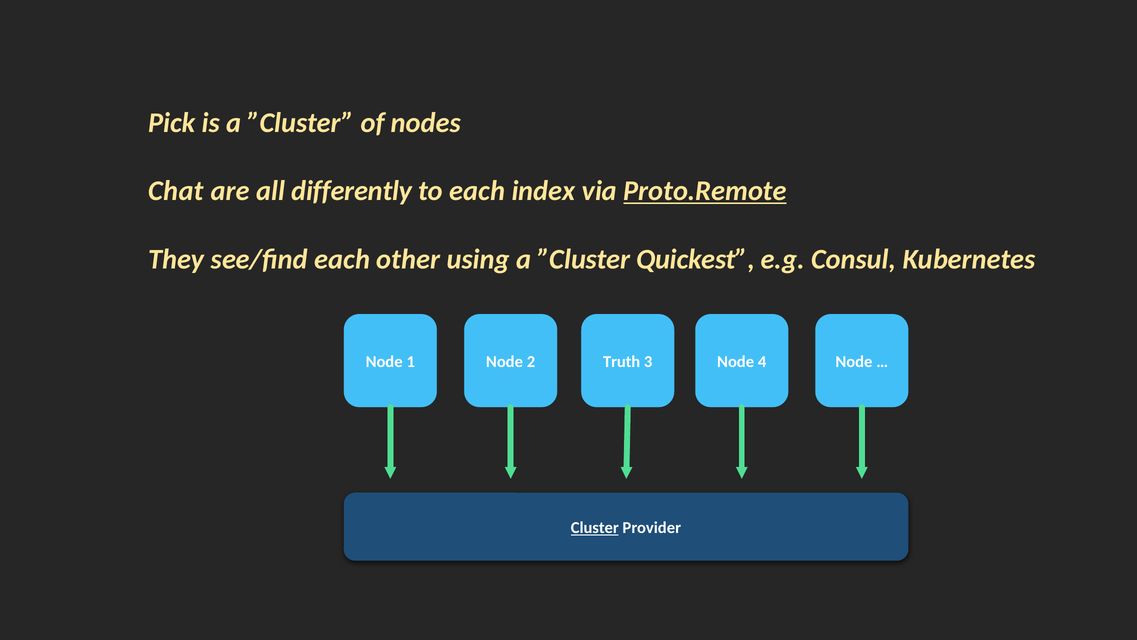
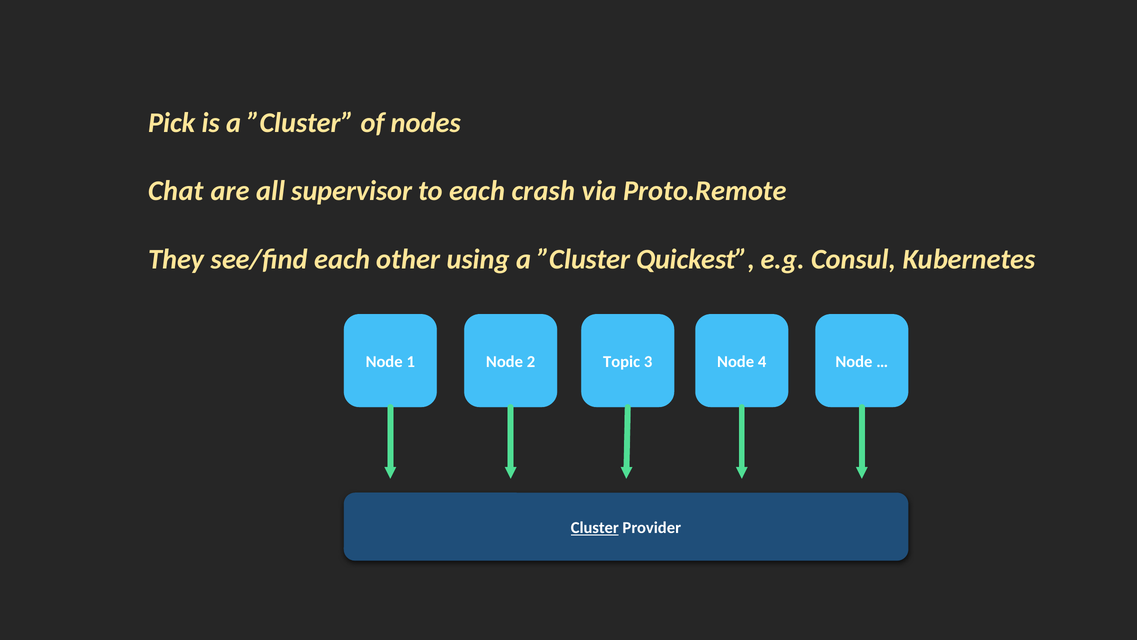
differently: differently -> supervisor
index: index -> crash
Proto.Remote underline: present -> none
Truth: Truth -> Topic
